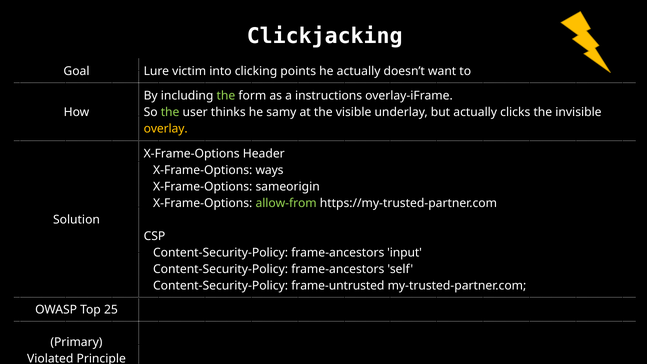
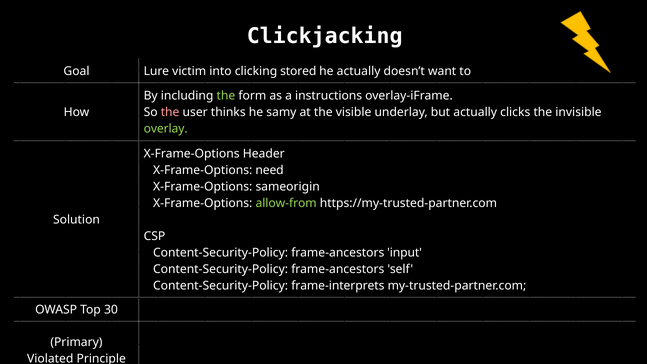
points: points -> stored
the at (170, 112) colour: light green -> pink
overlay colour: yellow -> light green
ways: ways -> need
frame-untrusted: frame-untrusted -> frame-interprets
25: 25 -> 30
